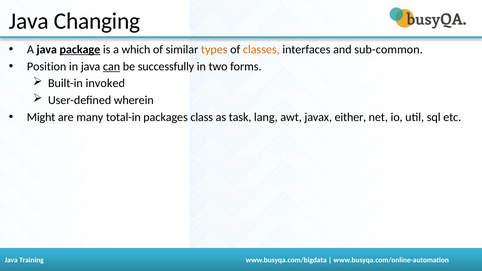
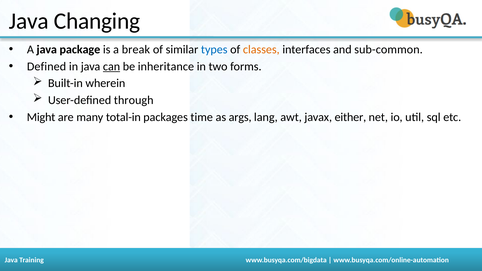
package underline: present -> none
which: which -> break
types colour: orange -> blue
Position: Position -> Defined
successfully: successfully -> inheritance
invoked: invoked -> wherein
wherein: wherein -> through
class: class -> time
task: task -> args
